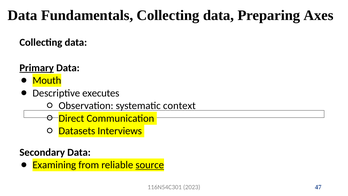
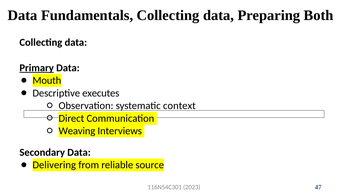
Axes: Axes -> Both
Datasets: Datasets -> Weaving
Examining: Examining -> Delivering
source underline: present -> none
